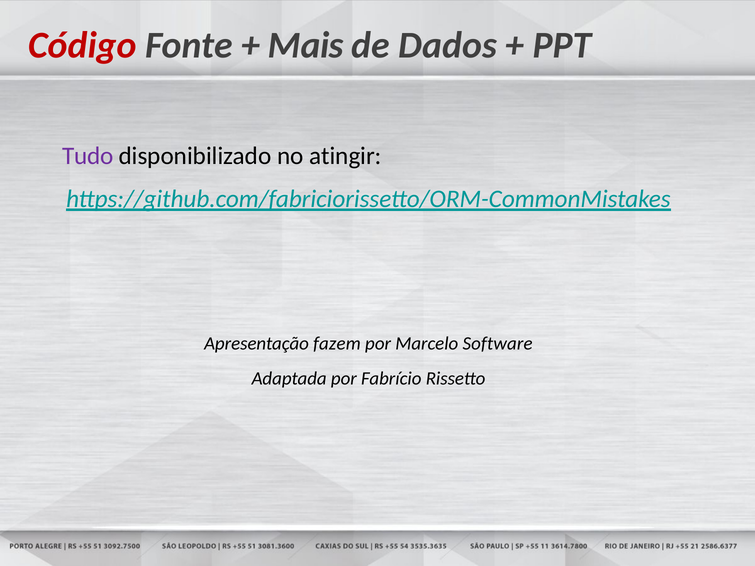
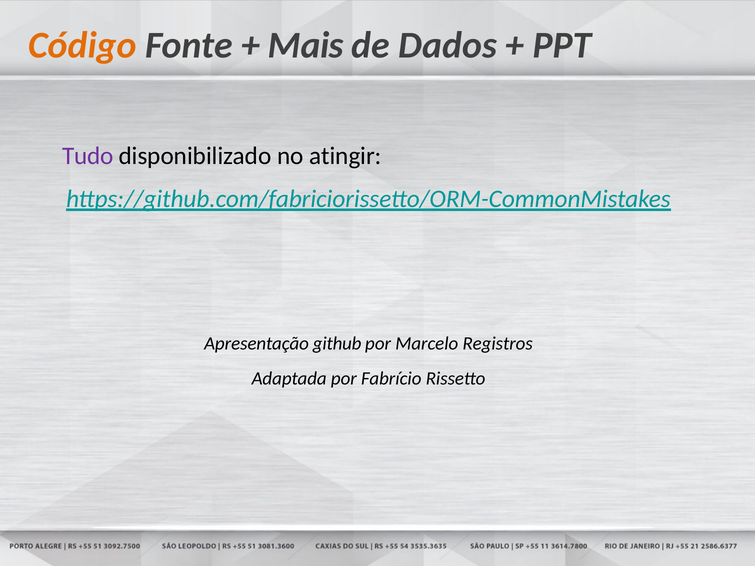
Código colour: red -> orange
fazem: fazem -> github
Software: Software -> Registros
